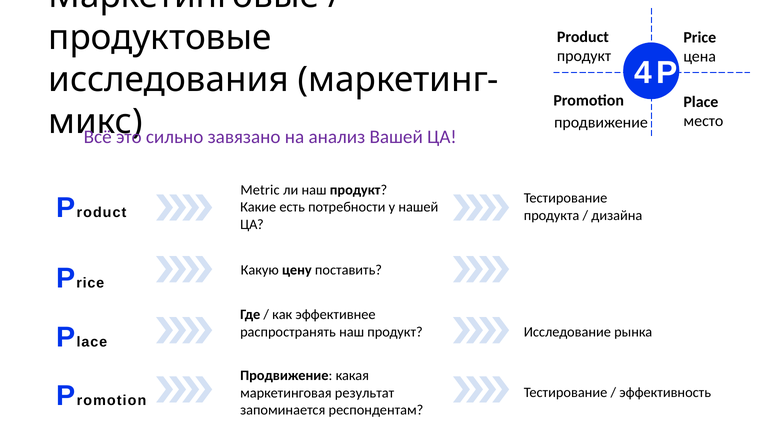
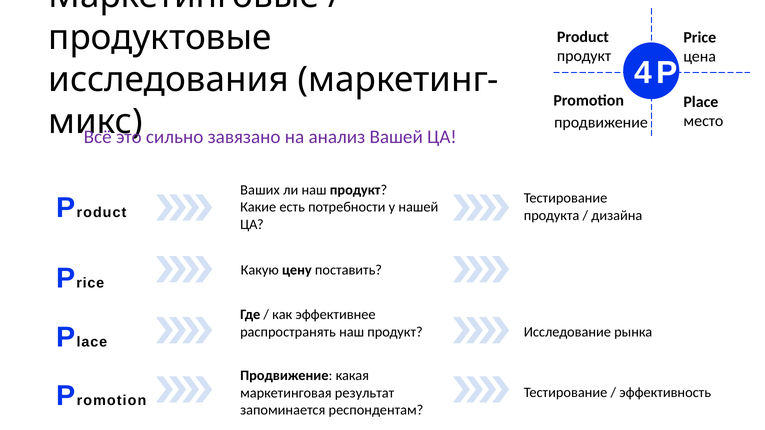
Metric: Metric -> Ваших
